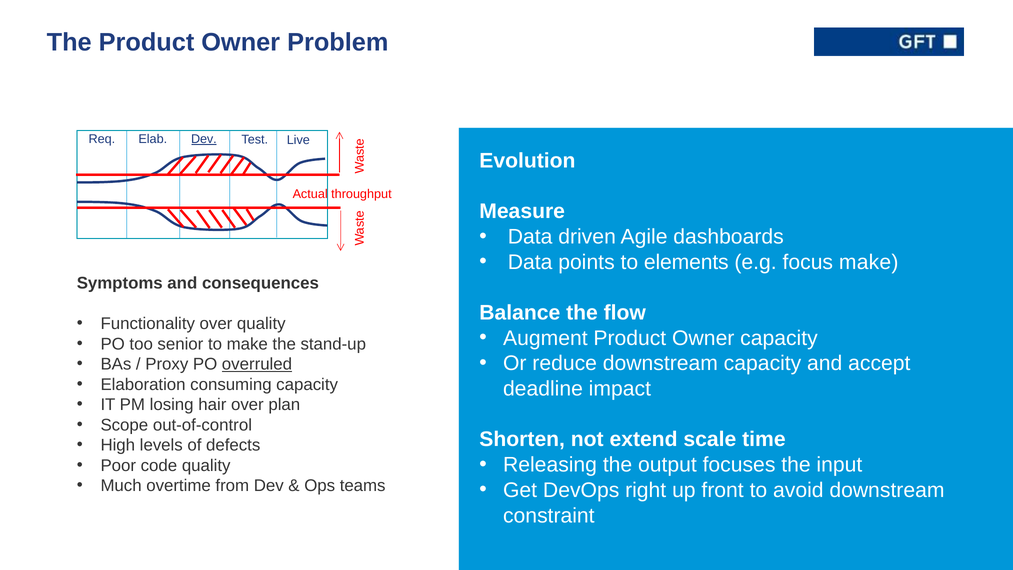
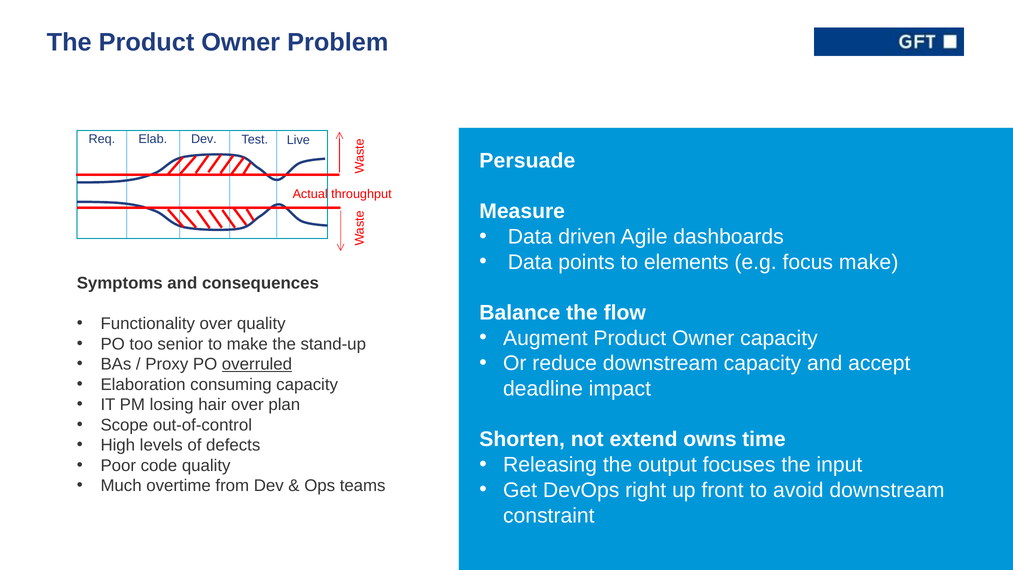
Dev at (204, 139) underline: present -> none
Evolution: Evolution -> Persuade
scale: scale -> owns
